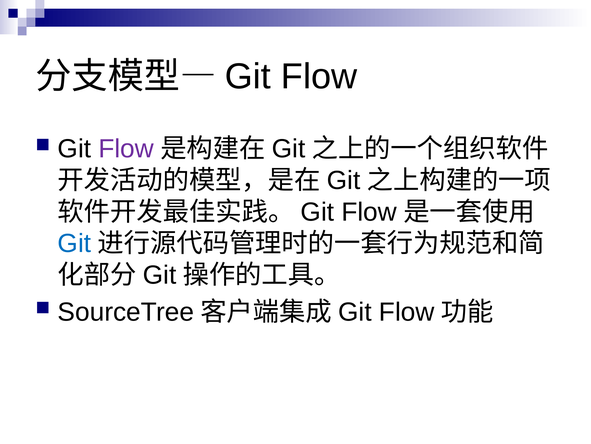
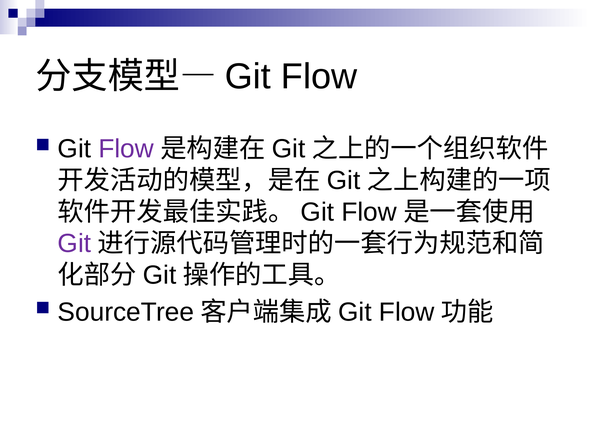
Git at (74, 243) colour: blue -> purple
